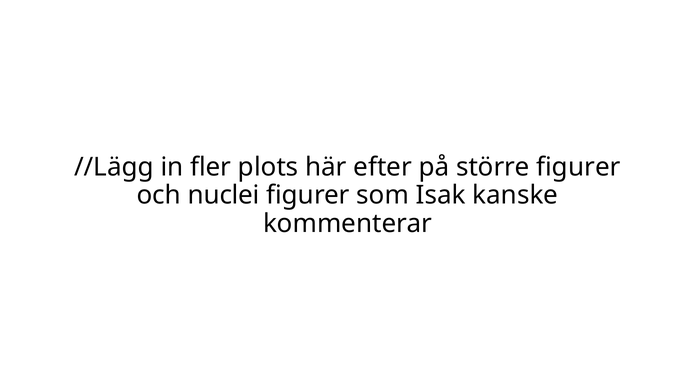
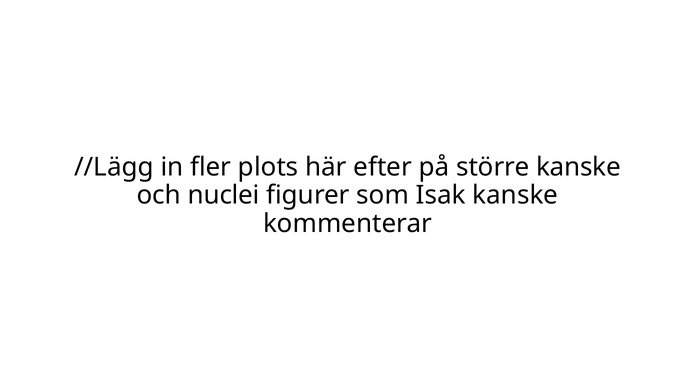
större figurer: figurer -> kanske
